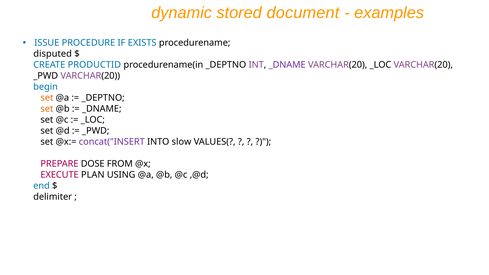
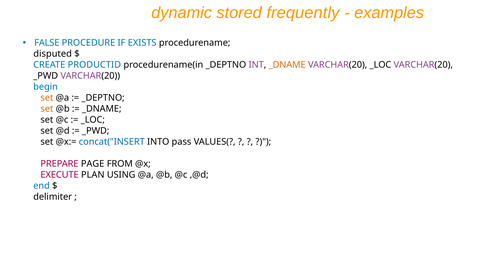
document: document -> frequently
ISSUE: ISSUE -> FALSE
_DNAME at (287, 65) colour: purple -> orange
concat("INSERT colour: purple -> blue
slow: slow -> pass
DOSE: DOSE -> PAGE
